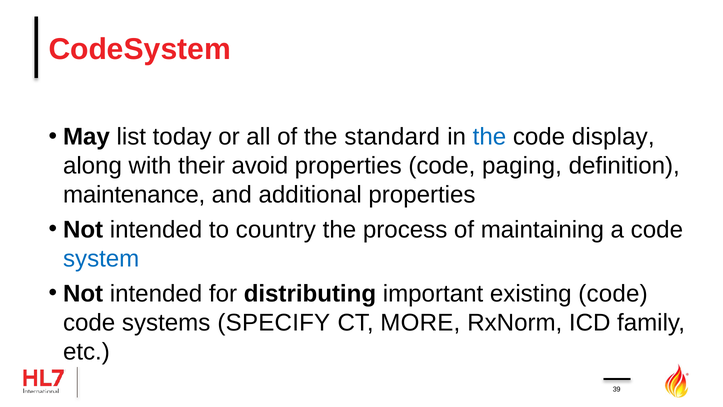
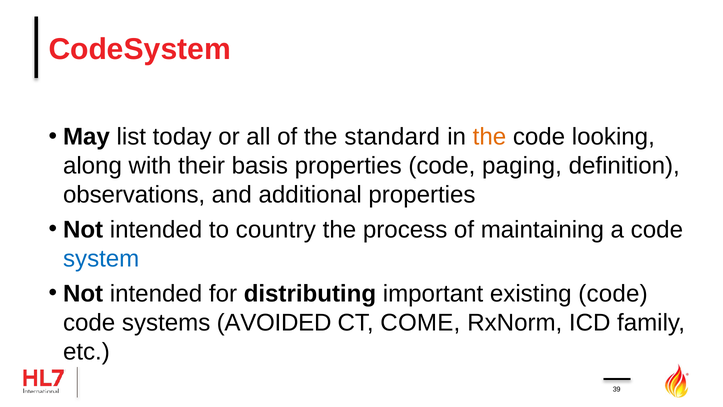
the at (489, 137) colour: blue -> orange
display: display -> looking
avoid: avoid -> basis
maintenance: maintenance -> observations
SPECIFY: SPECIFY -> AVOIDED
MORE: MORE -> COME
